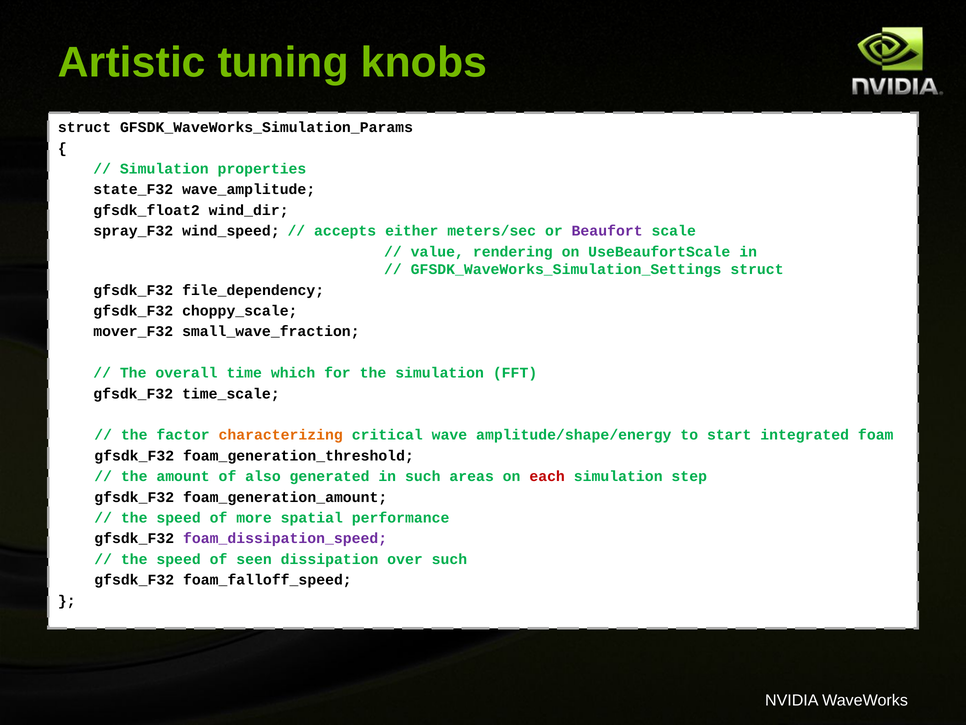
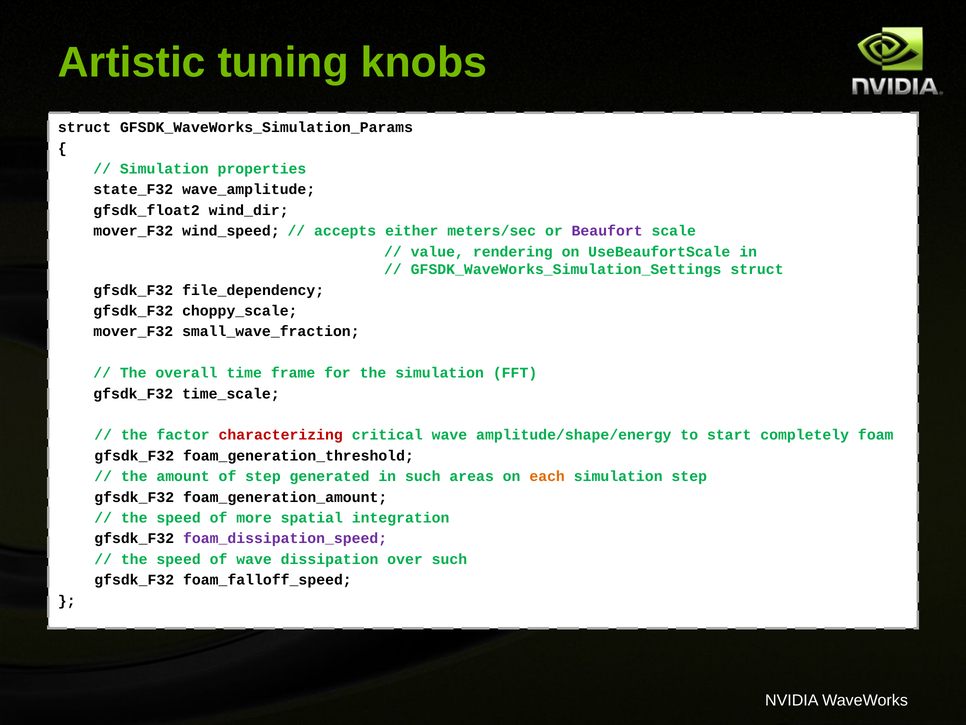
spray_F32 at (133, 231): spray_F32 -> mover_F32
which: which -> frame
characterizing colour: orange -> red
integrated: integrated -> completely
of also: also -> step
each colour: red -> orange
performance: performance -> integration
of seen: seen -> wave
